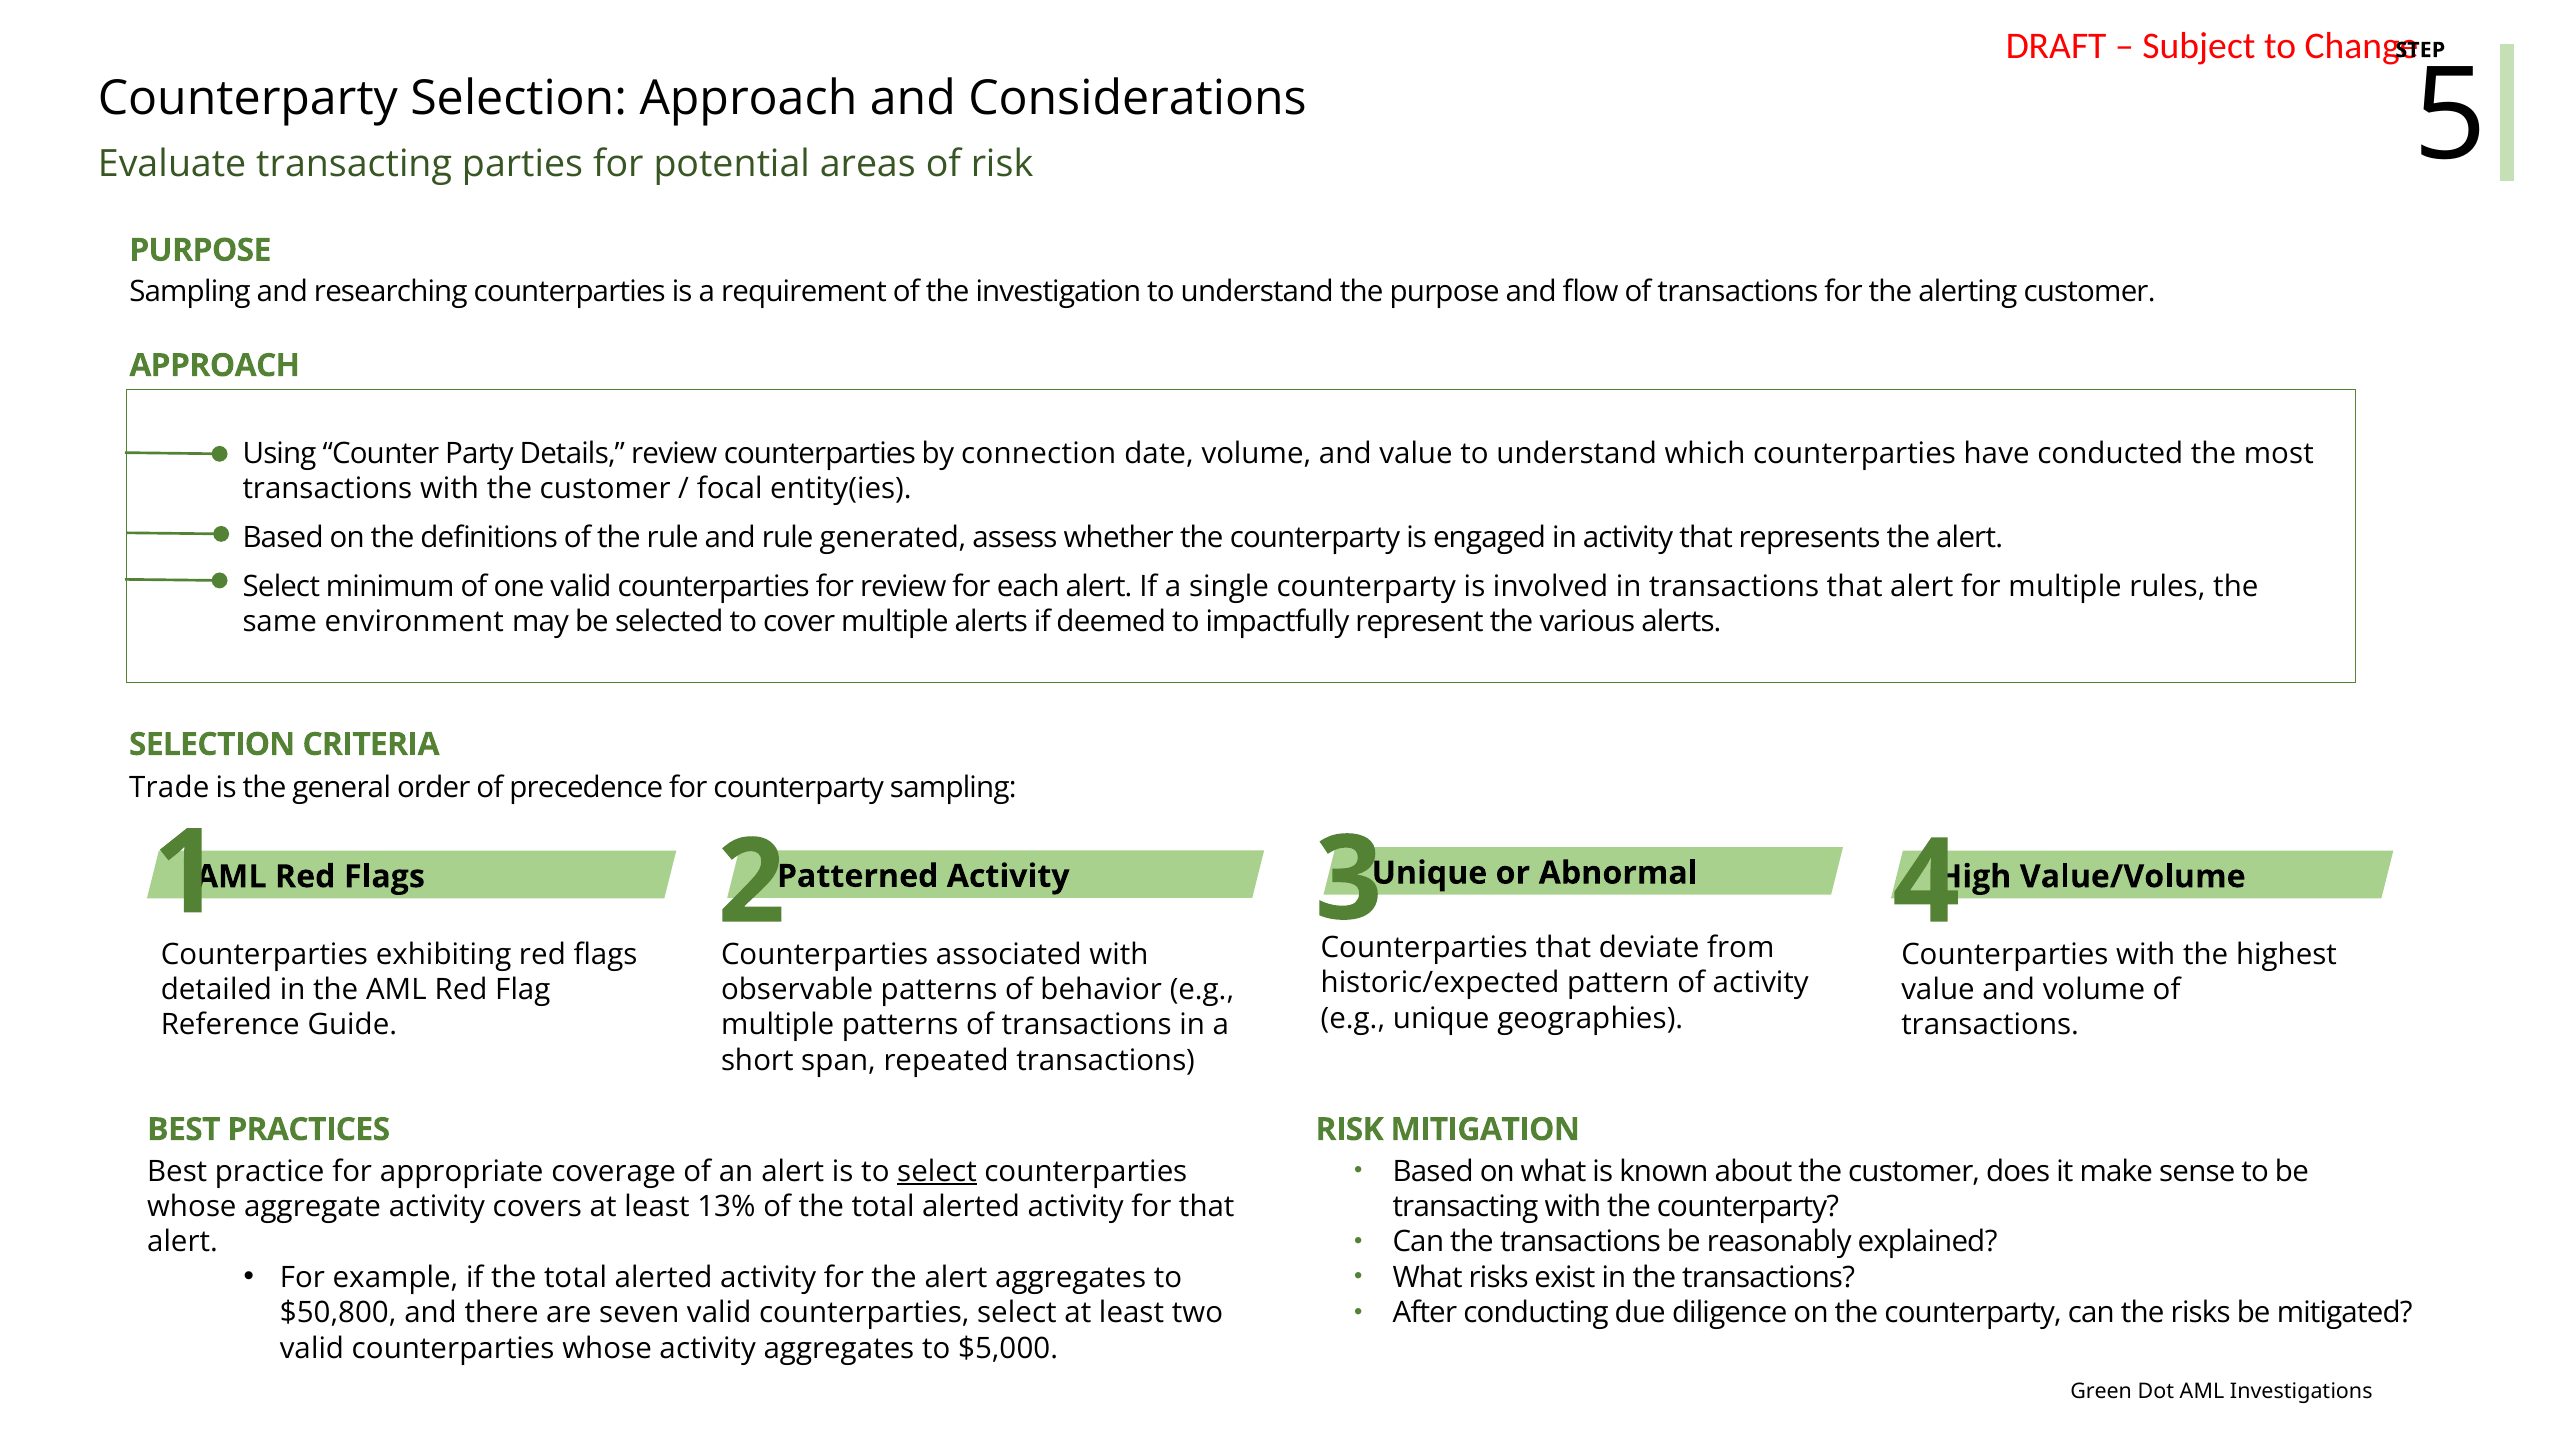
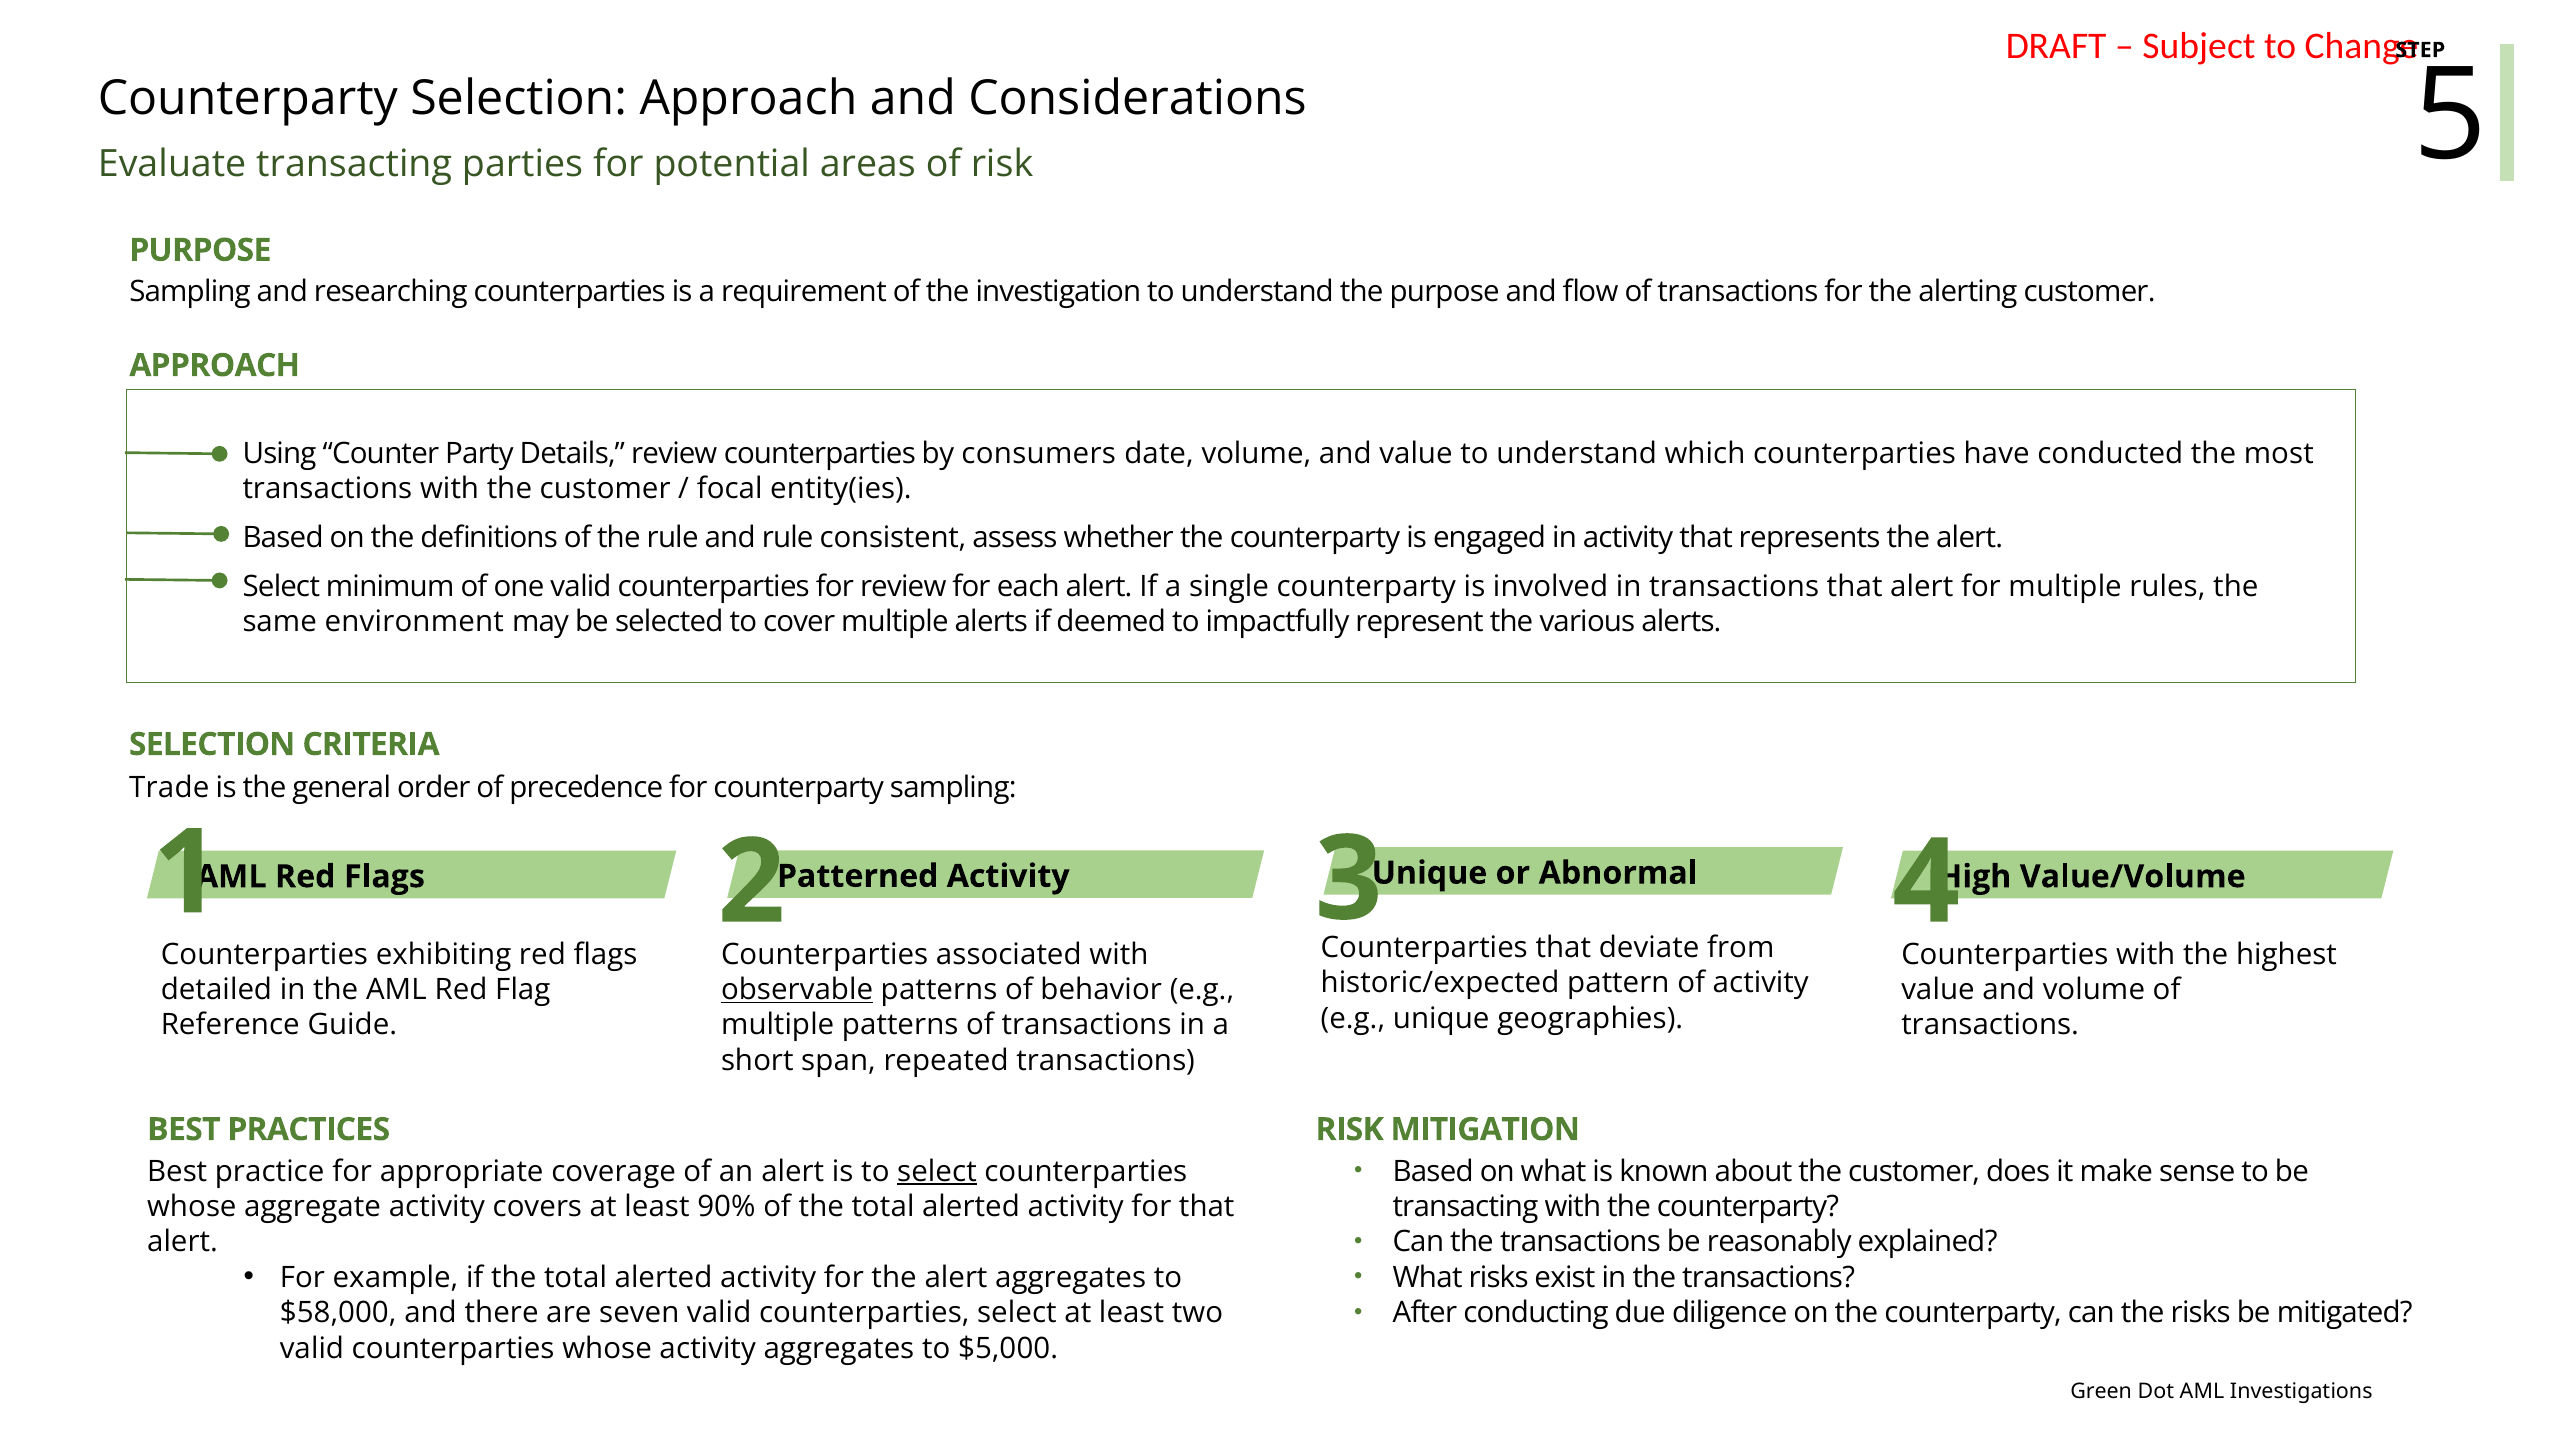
connection: connection -> consumers
generated: generated -> consistent
observable underline: none -> present
13%: 13% -> 90%
$50,800: $50,800 -> $58,000
